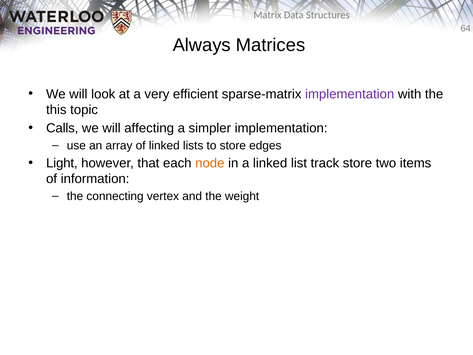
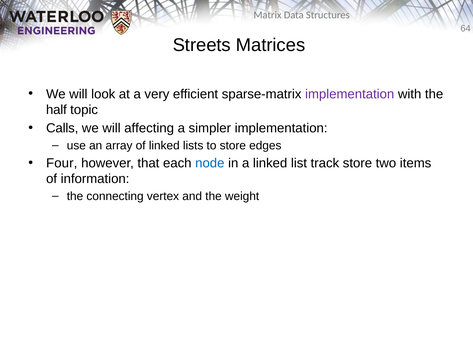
Always: Always -> Streets
this: this -> half
Light: Light -> Four
node colour: orange -> blue
